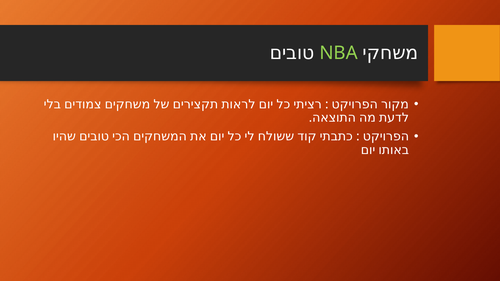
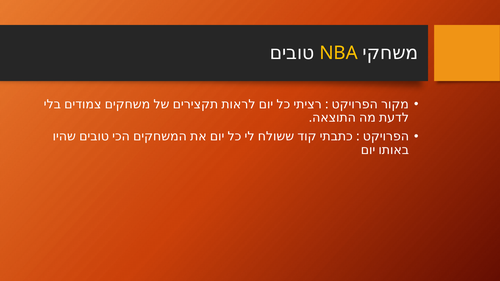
NBA colour: light green -> yellow
